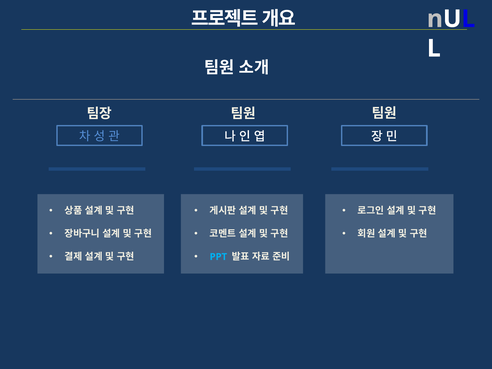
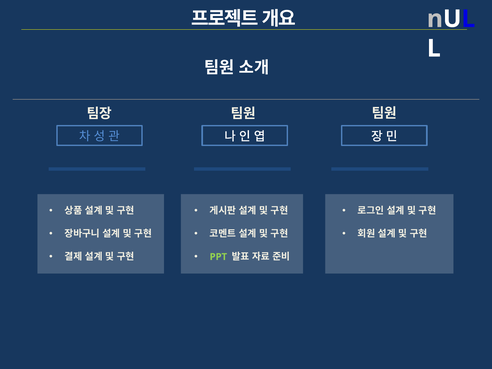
PPT colour: light blue -> light green
